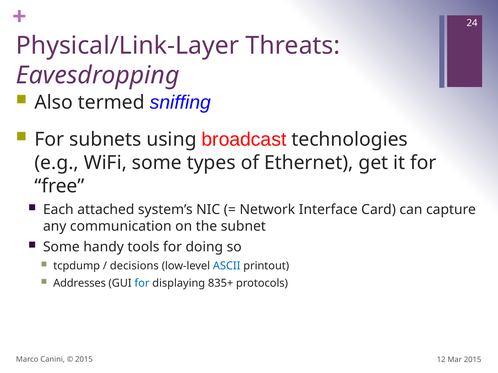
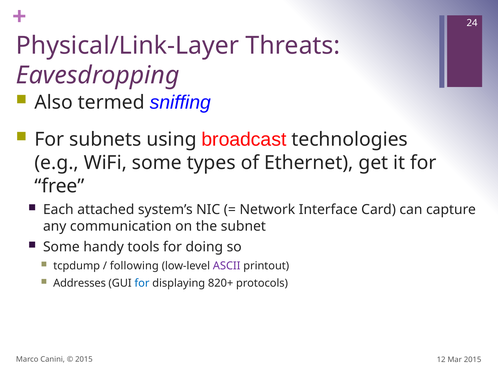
decisions: decisions -> following
ASCII colour: blue -> purple
835+: 835+ -> 820+
